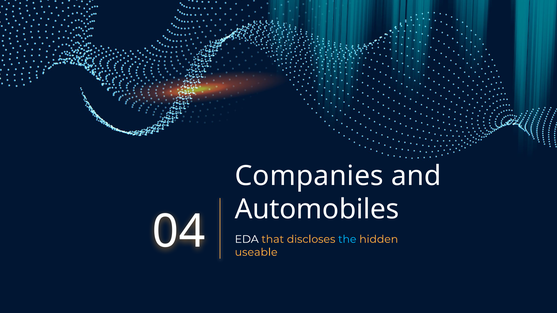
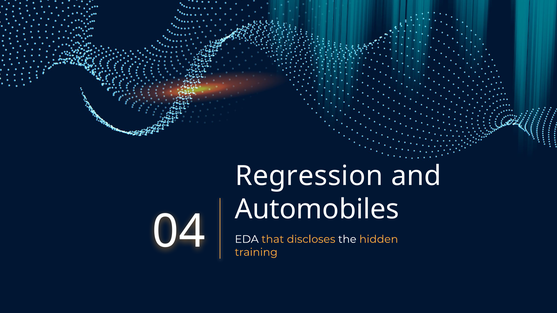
Companies: Companies -> Regression
the colour: light blue -> white
useable: useable -> training
